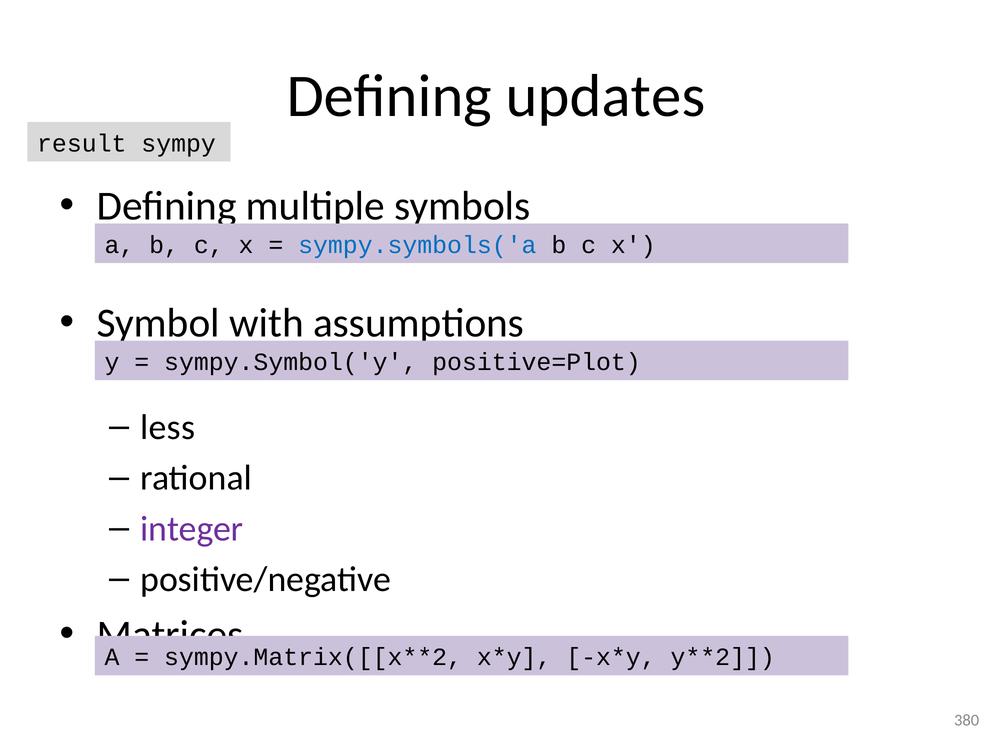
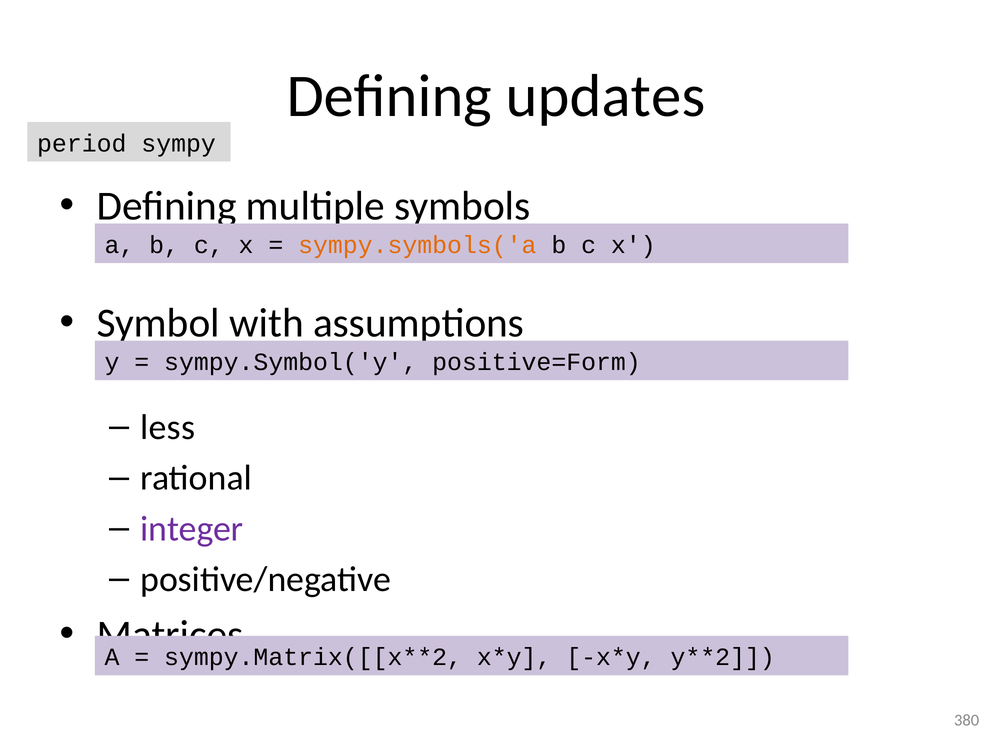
result: result -> period
sympy.symbols('a colour: blue -> orange
positive=Plot: positive=Plot -> positive=Form
